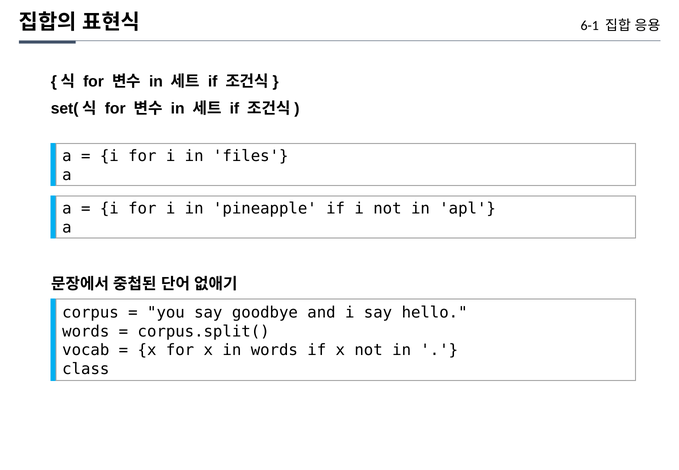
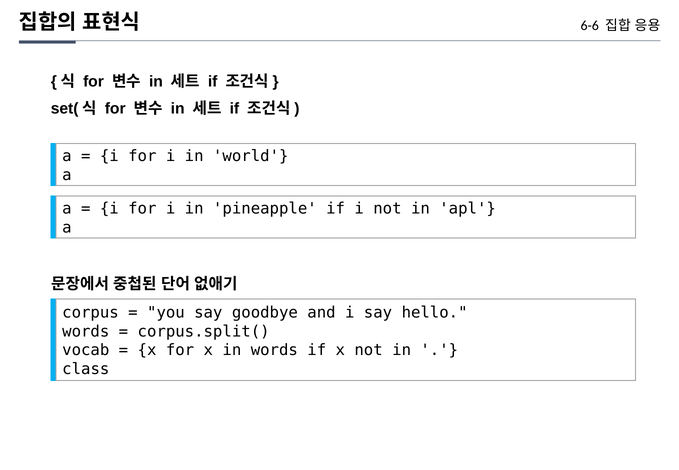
6-1: 6-1 -> 6-6
files: files -> world
